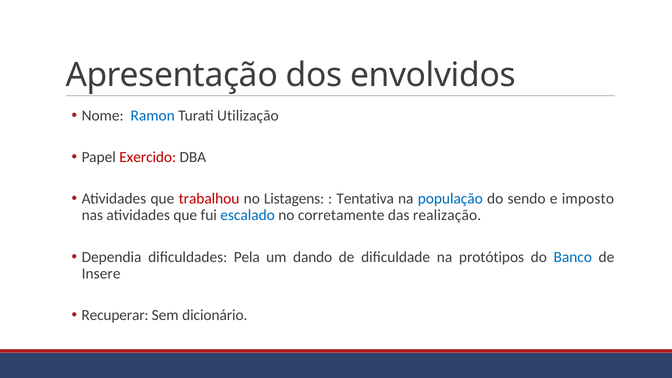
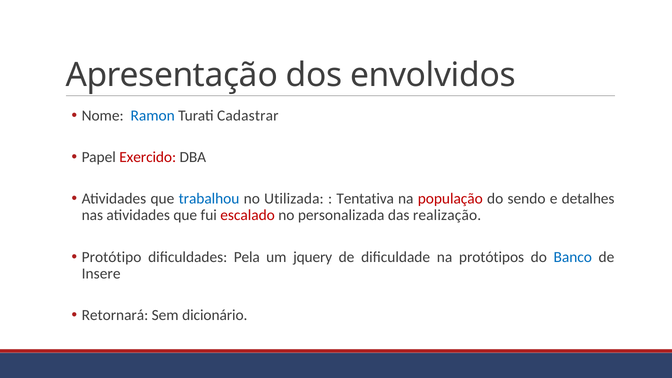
Utilização: Utilização -> Cadastrar
trabalhou colour: red -> blue
Listagens: Listagens -> Utilizada
população colour: blue -> red
imposto: imposto -> detalhes
escalado colour: blue -> red
corretamente: corretamente -> personalizada
Dependia: Dependia -> Protótipo
dando: dando -> jquery
Recuperar: Recuperar -> Retornará
